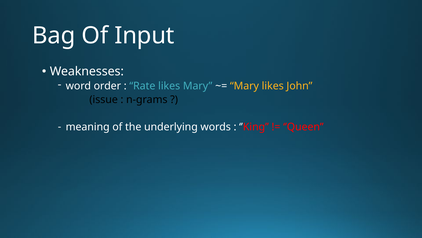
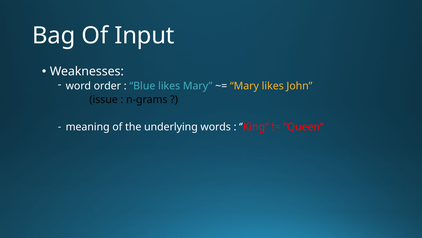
Rate: Rate -> Blue
